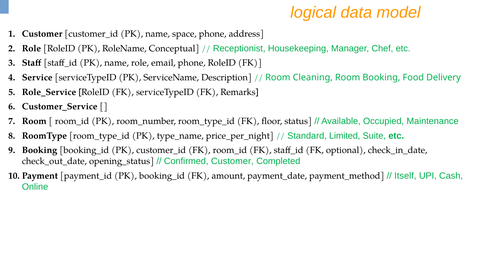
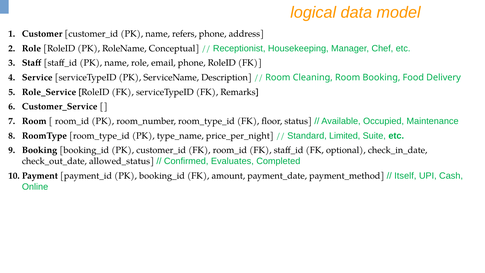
space: space -> refers
opening_status: opening_status -> allowed_status
Confirmed Customer: Customer -> Evaluates
